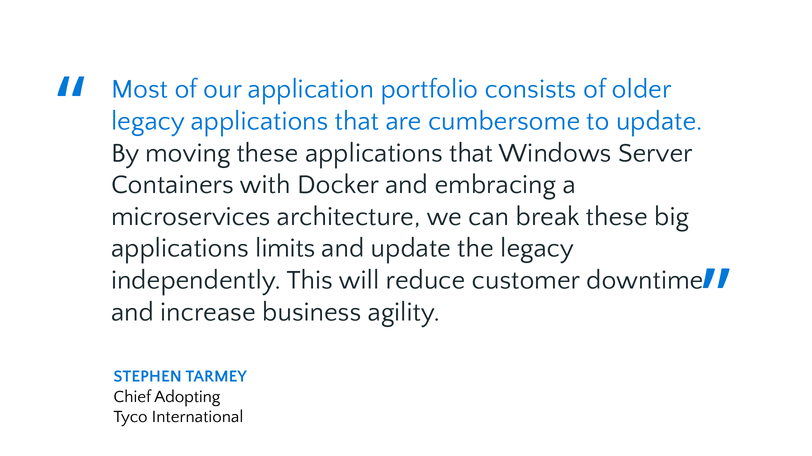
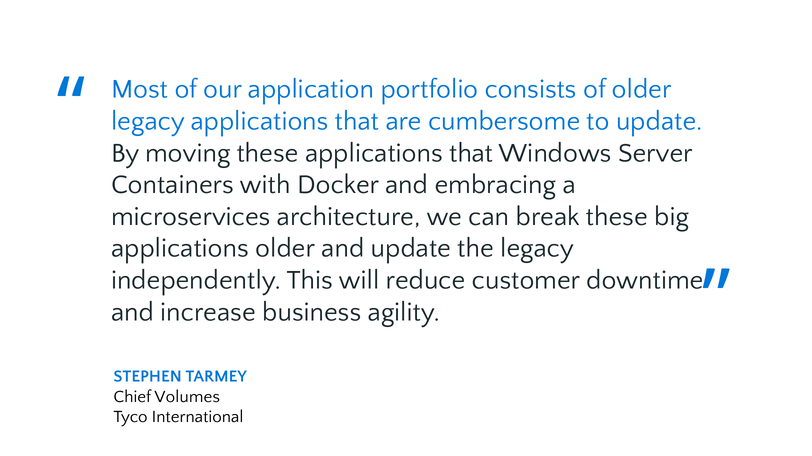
applications limits: limits -> older
Adopting: Adopting -> Volumes
